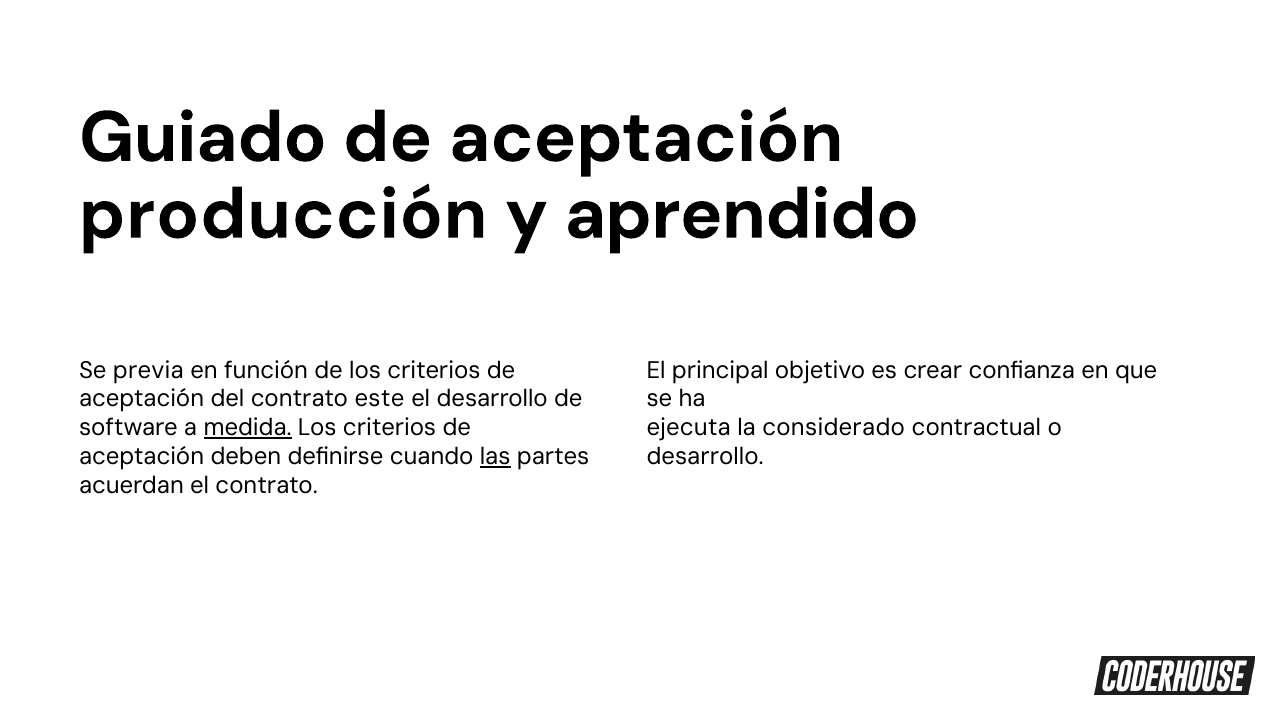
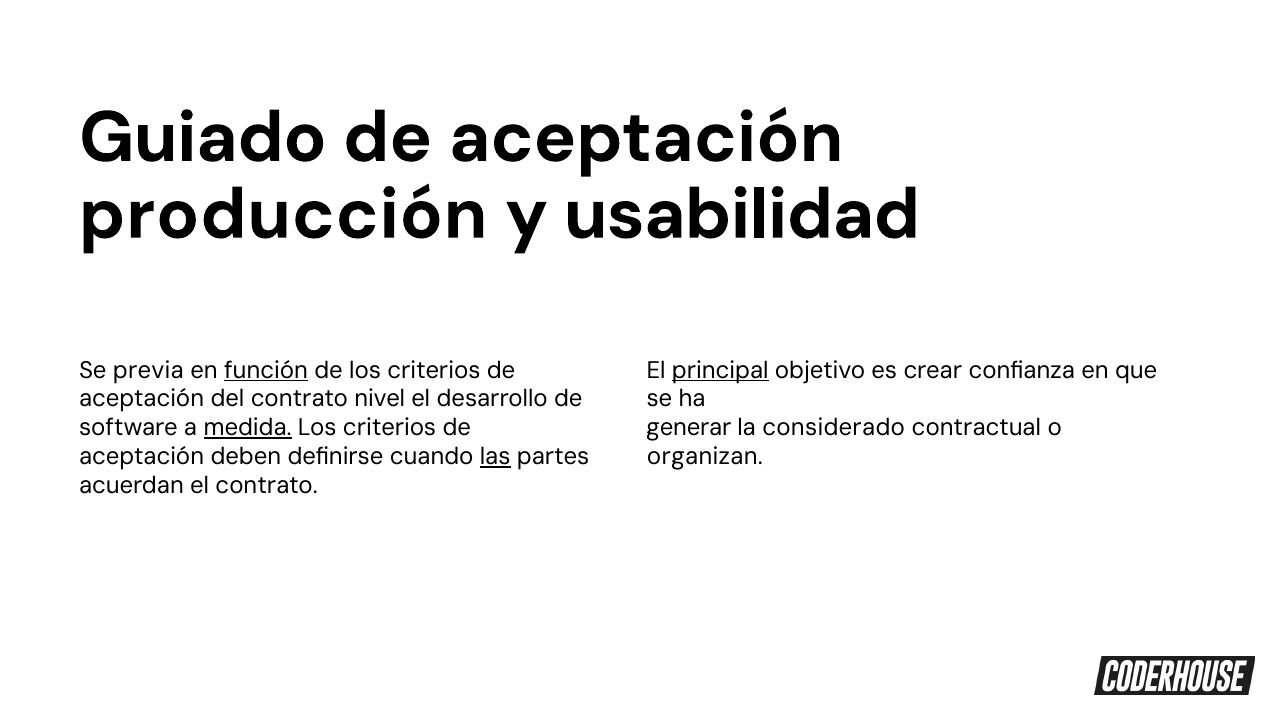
aprendido: aprendido -> usabilidad
función underline: none -> present
principal underline: none -> present
este: este -> nivel
ejecuta: ejecuta -> generar
desarrollo at (705, 457): desarrollo -> organizan
